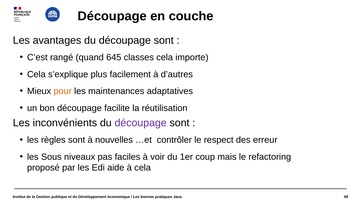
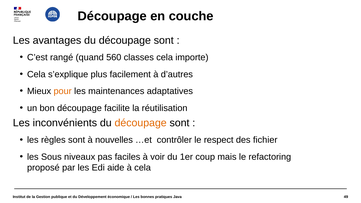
645: 645 -> 560
découpage at (141, 123) colour: purple -> orange
erreur: erreur -> fichier
